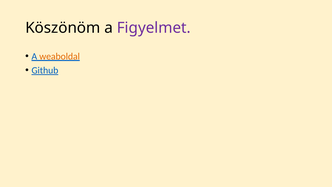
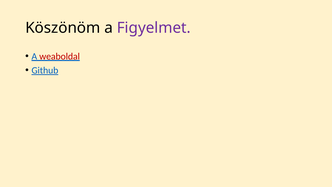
weaboldal colour: orange -> red
